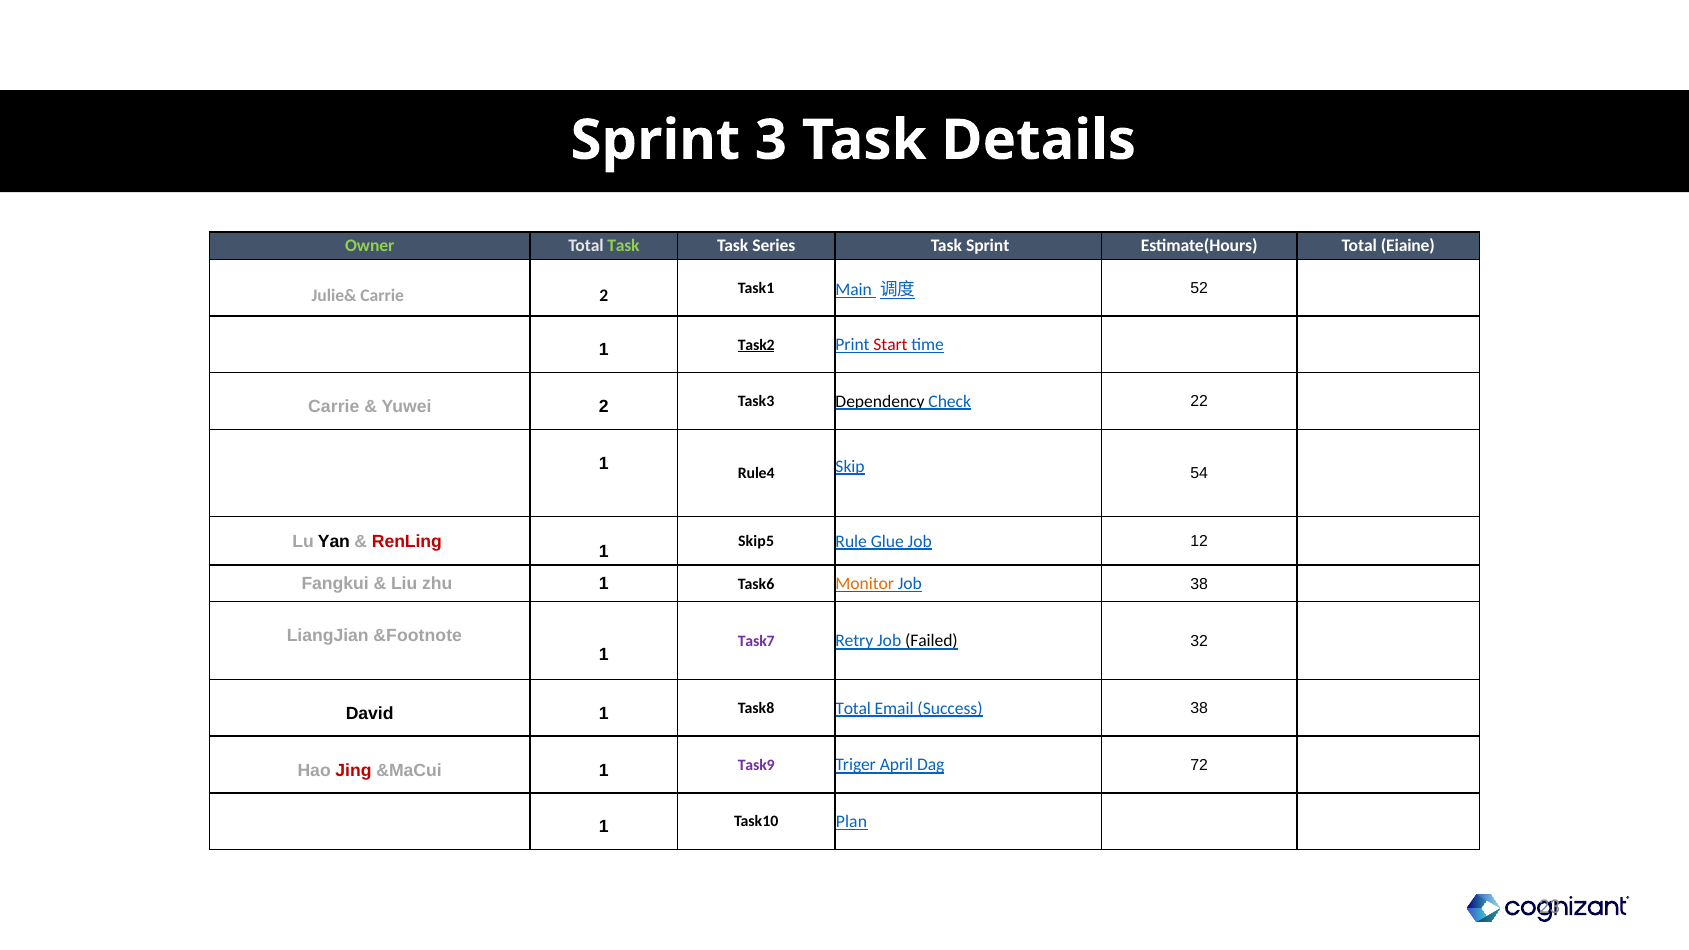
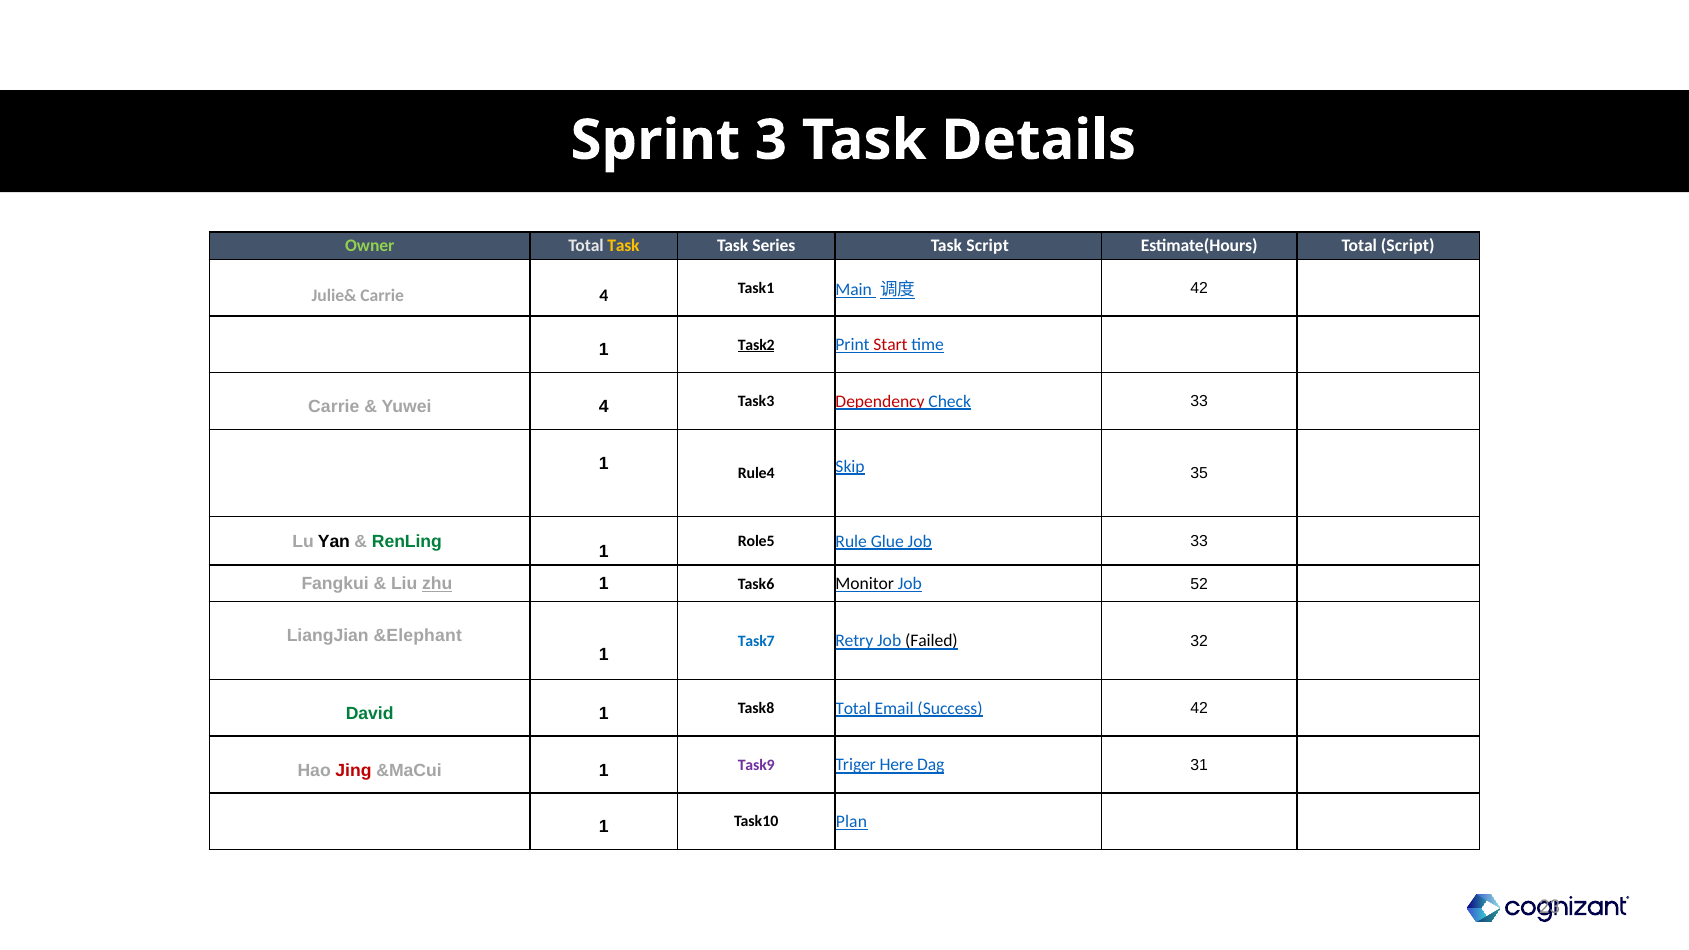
Task at (623, 246) colour: light green -> yellow
Task Sprint: Sprint -> Script
Total Eiaine: Eiaine -> Script
Carrie 2: 2 -> 4
52 at (1199, 288): 52 -> 42
Yuwei 2: 2 -> 4
Dependency colour: black -> red
Check 22: 22 -> 33
54: 54 -> 35
RenLing colour: red -> green
Skip5: Skip5 -> Role5
Job 12: 12 -> 33
zhu underline: none -> present
Monitor colour: orange -> black
Job 38: 38 -> 52
&Footnote: &Footnote -> &Elephant
Task7 colour: purple -> blue
David colour: black -> green
Success 38: 38 -> 42
April: April -> Here
72: 72 -> 31
